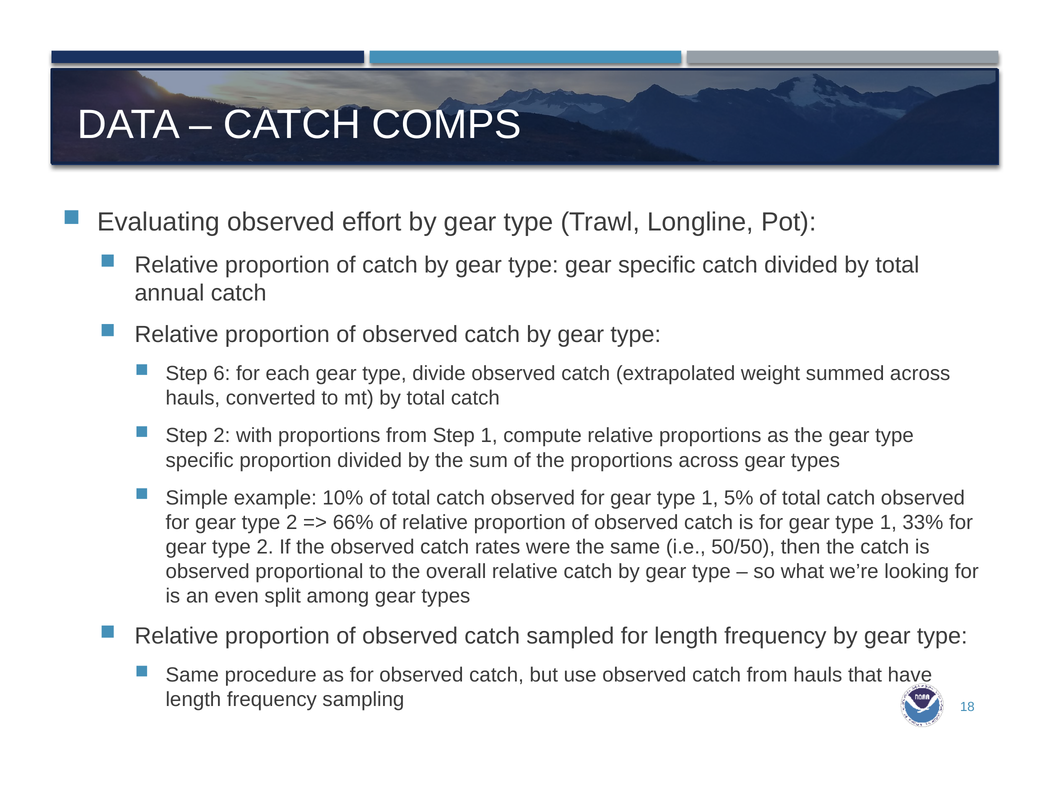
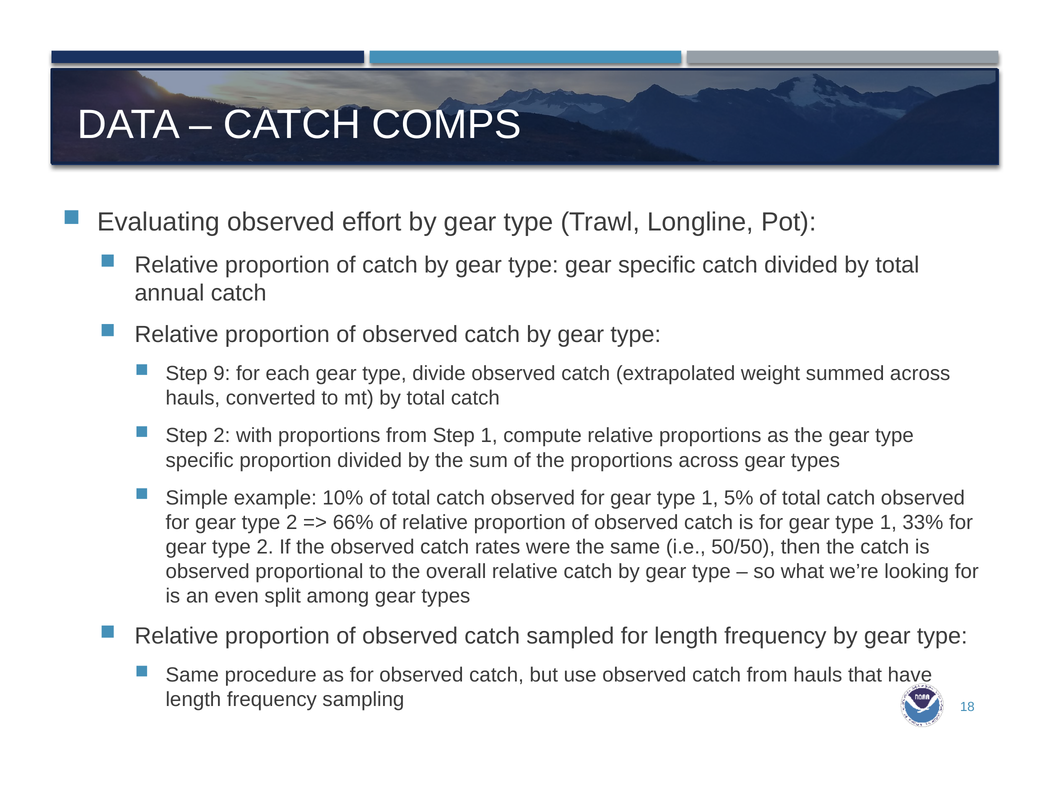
6: 6 -> 9
